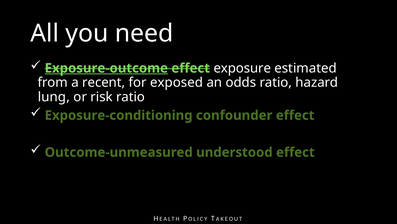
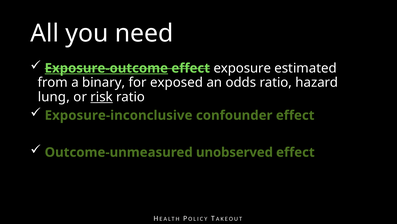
recent: recent -> binary
risk underline: none -> present
Exposure-conditioning: Exposure-conditioning -> Exposure-inconclusive
understood: understood -> unobserved
